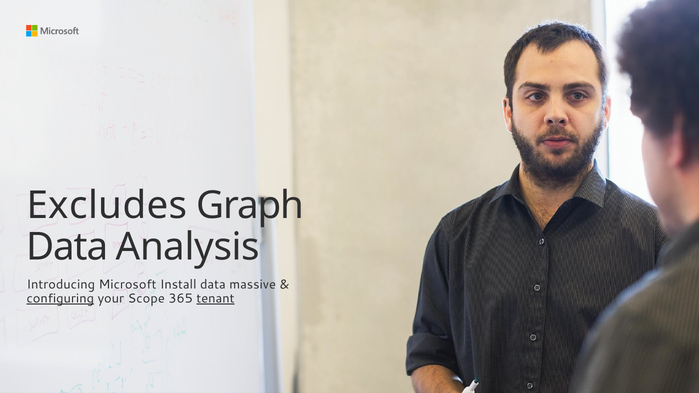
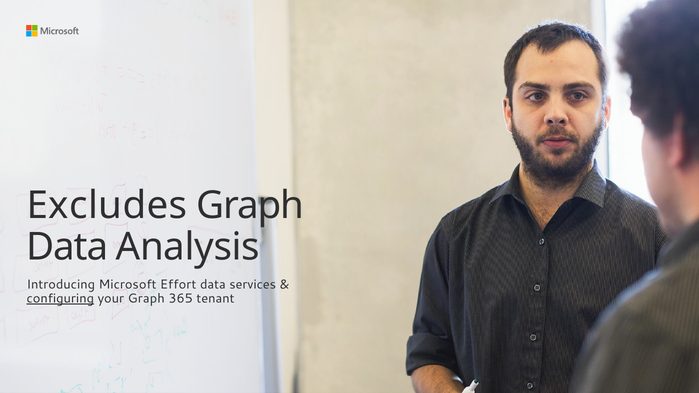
Install: Install -> Effort
massive: massive -> services
your Scope: Scope -> Graph
tenant underline: present -> none
